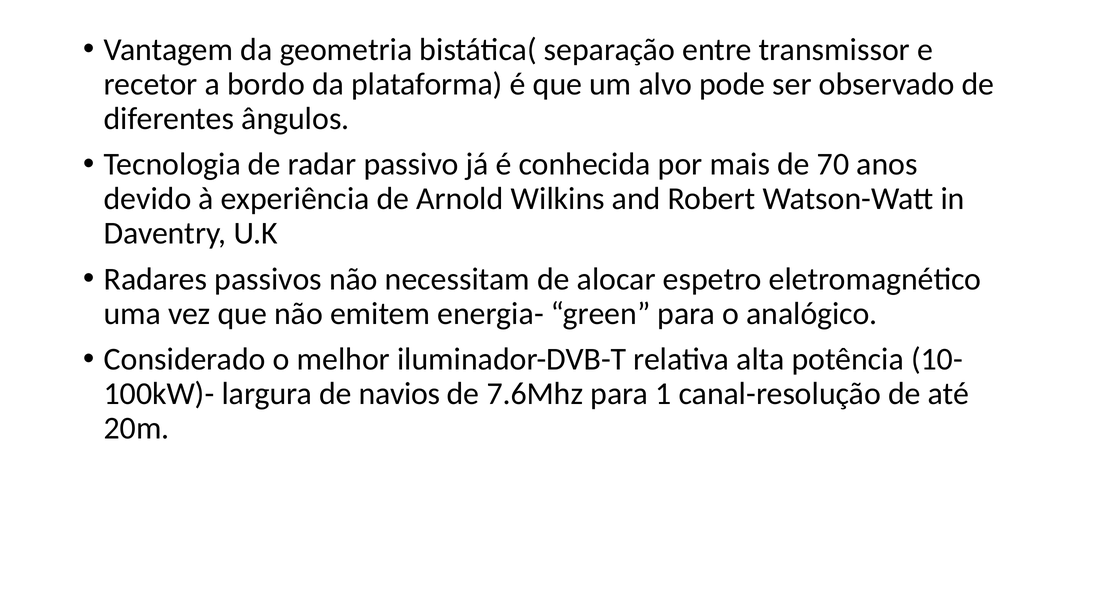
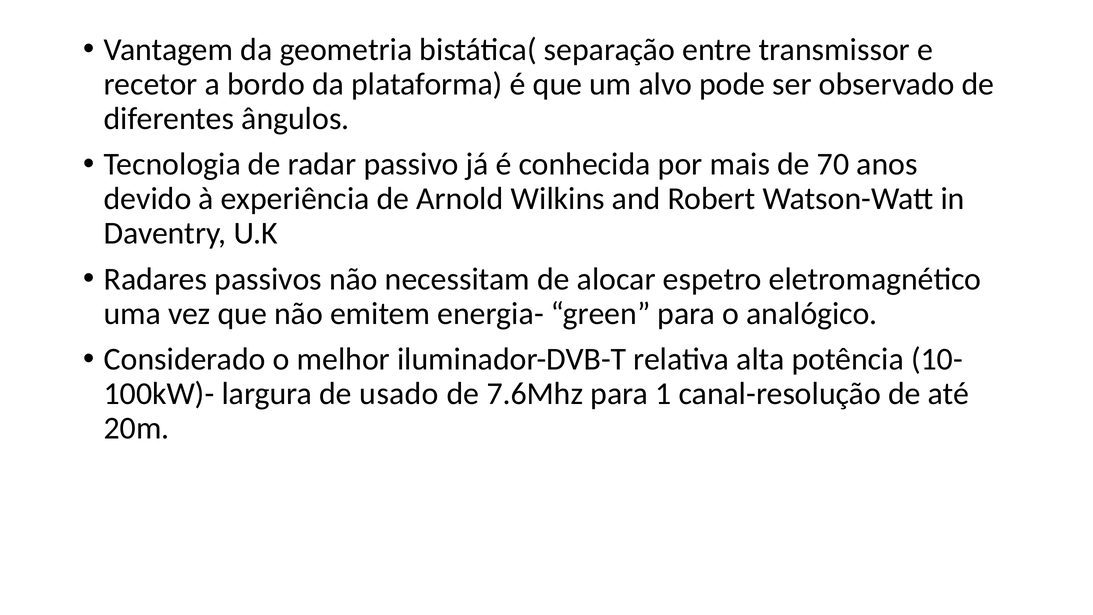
navios: navios -> usado
